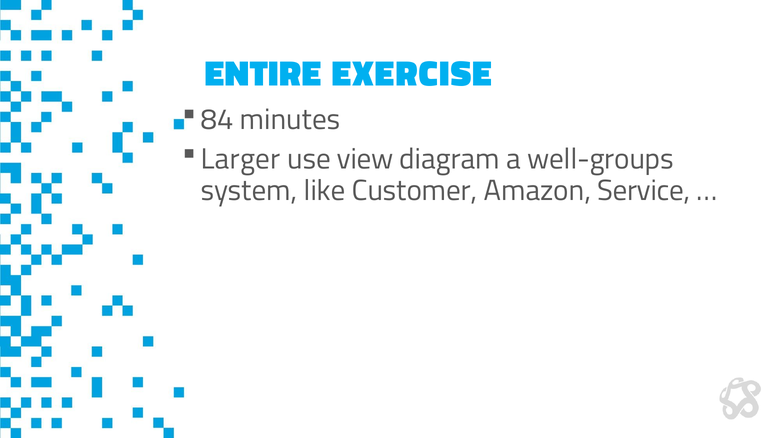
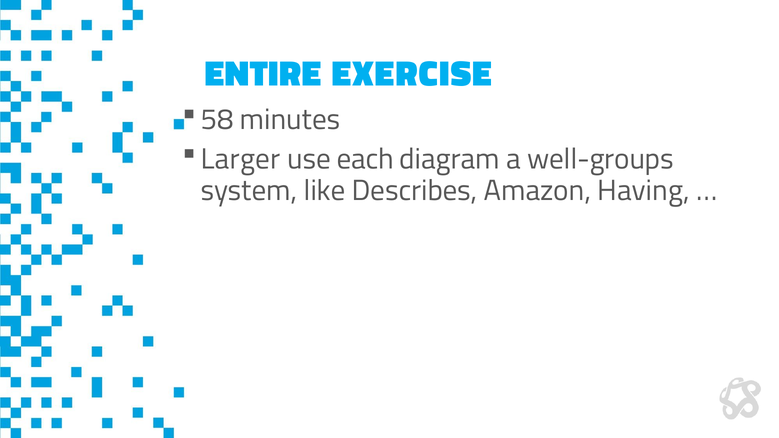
84: 84 -> 58
view: view -> each
Customer: Customer -> Describes
Service: Service -> Having
